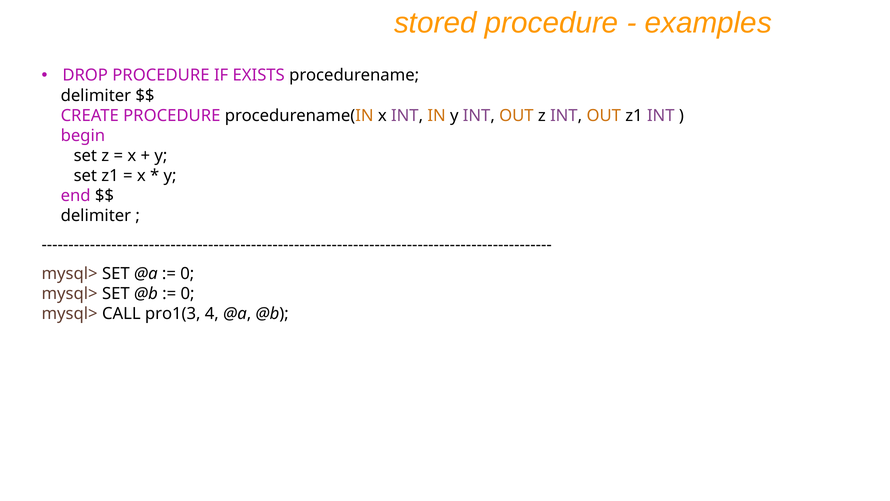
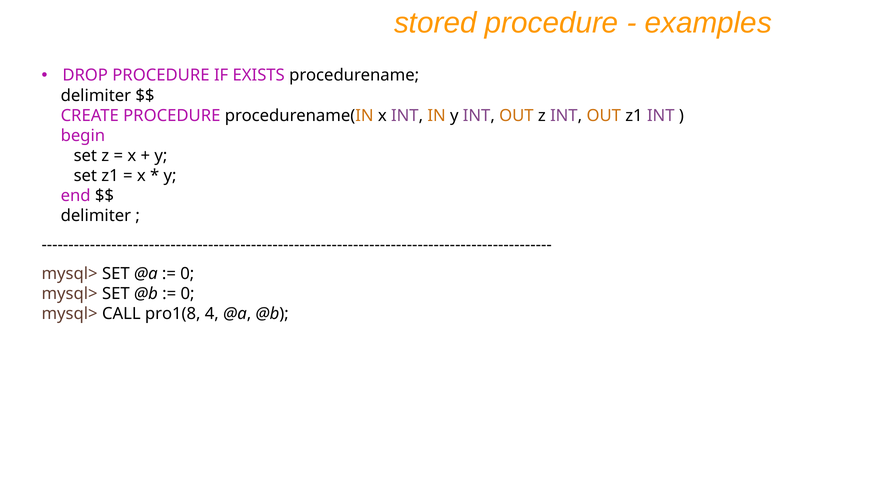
pro1(3: pro1(3 -> pro1(8
